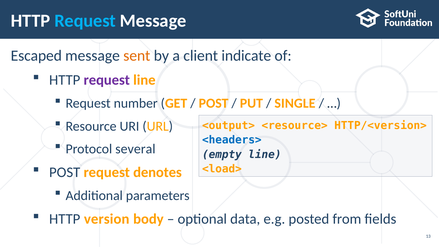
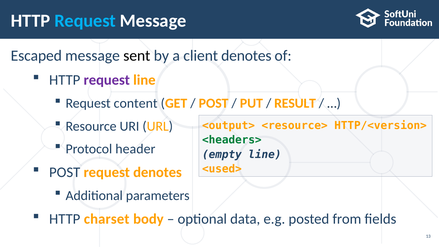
sent colour: orange -> black
client indicate: indicate -> denotes
number: number -> content
SINGLE: SINGLE -> RESULT
<headers> colour: blue -> green
several: several -> header
<load>: <load> -> <used>
version: version -> charset
